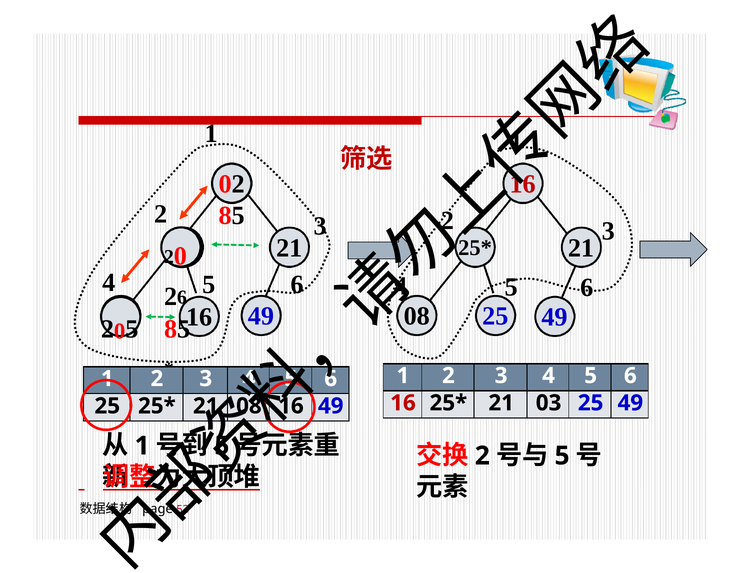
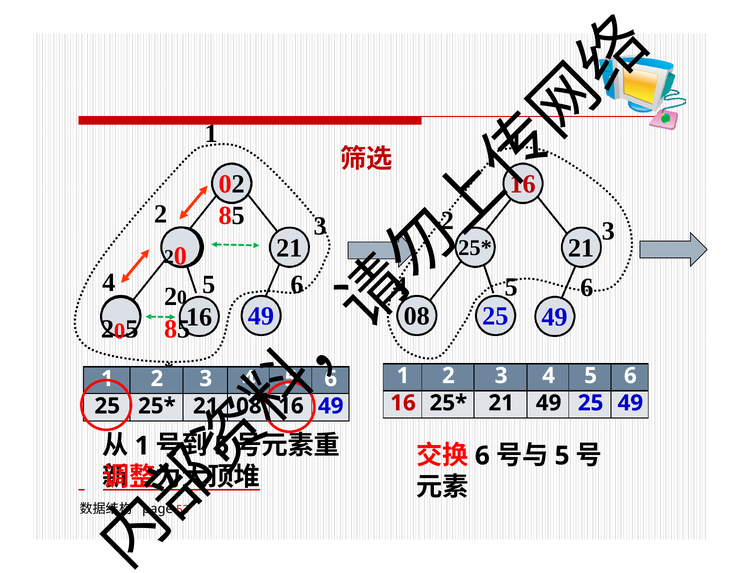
6 at (182, 297): 6 -> 0
21 03: 03 -> 49
2 at (482, 455): 2 -> 6
